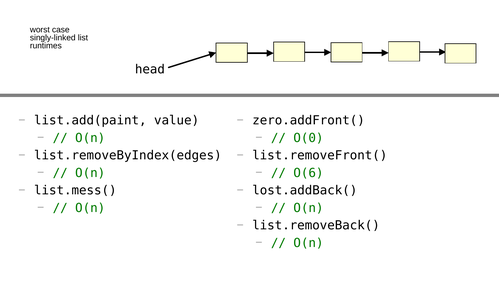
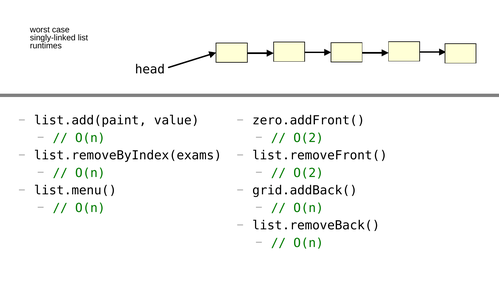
O(0 at (308, 138): O(0 -> O(2
list.removeByIndex(edges: list.removeByIndex(edges -> list.removeByIndex(exams
O(6 at (308, 173): O(6 -> O(2
list.mess(: list.mess( -> list.menu(
lost.addBack(: lost.addBack( -> grid.addBack(
